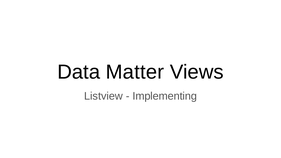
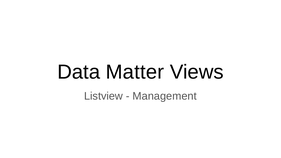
Implementing: Implementing -> Management
